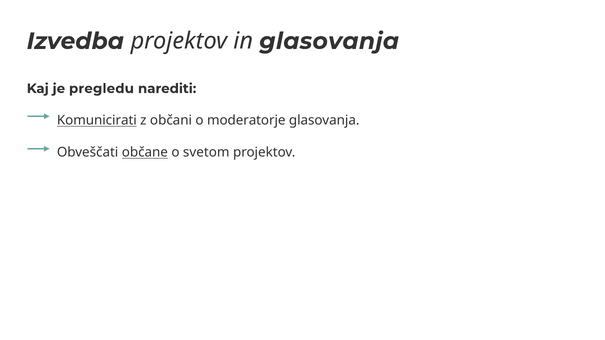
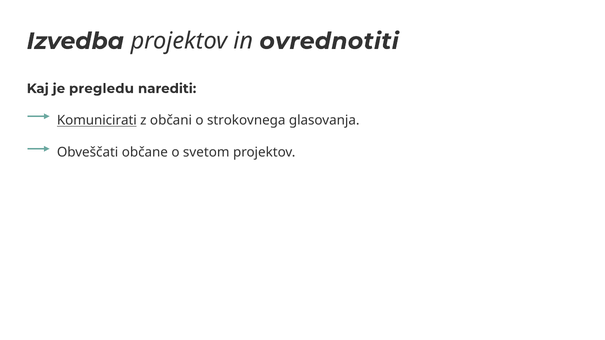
in glasovanja: glasovanja -> ovrednotiti
moderatorje: moderatorje -> strokovnega
občane underline: present -> none
